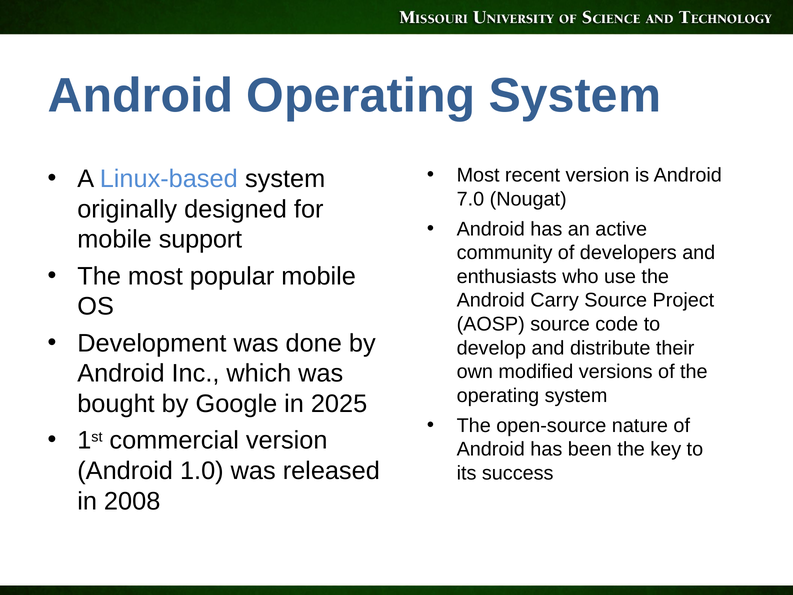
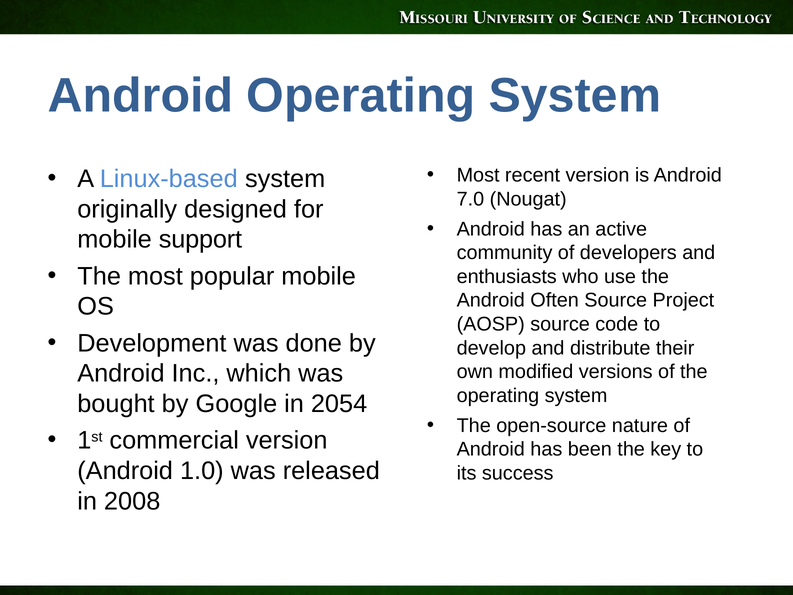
Carry: Carry -> Often
2025: 2025 -> 2054
